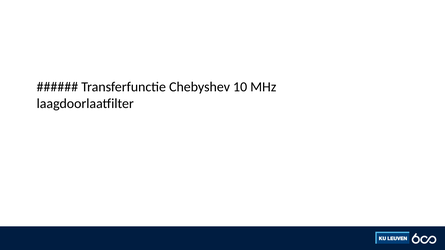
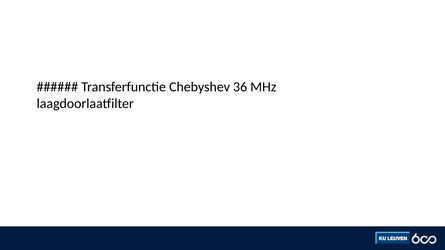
10: 10 -> 36
